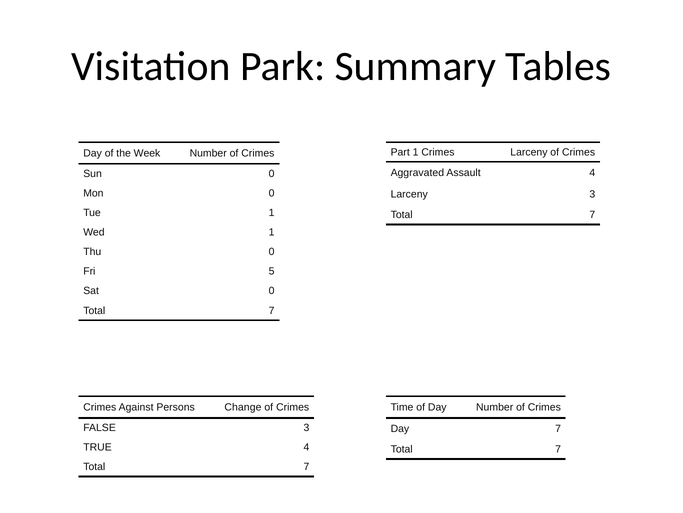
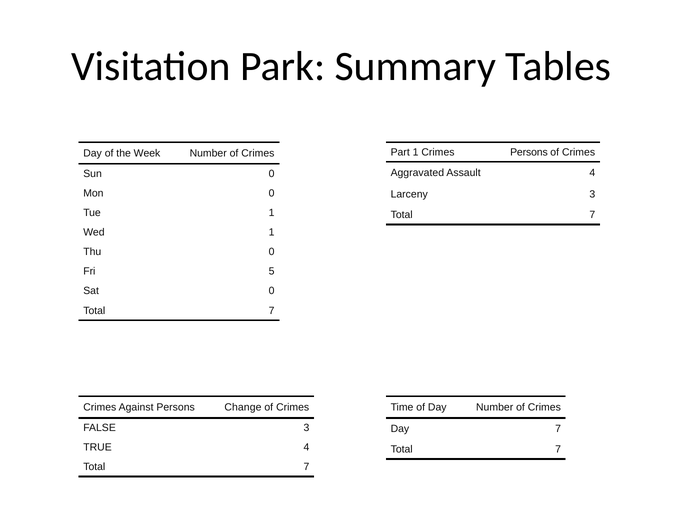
Crimes Larceny: Larceny -> Persons
